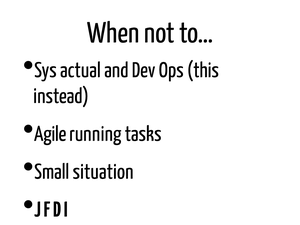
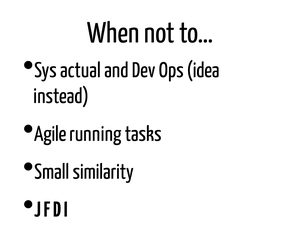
this: this -> idea
situation: situation -> similarity
